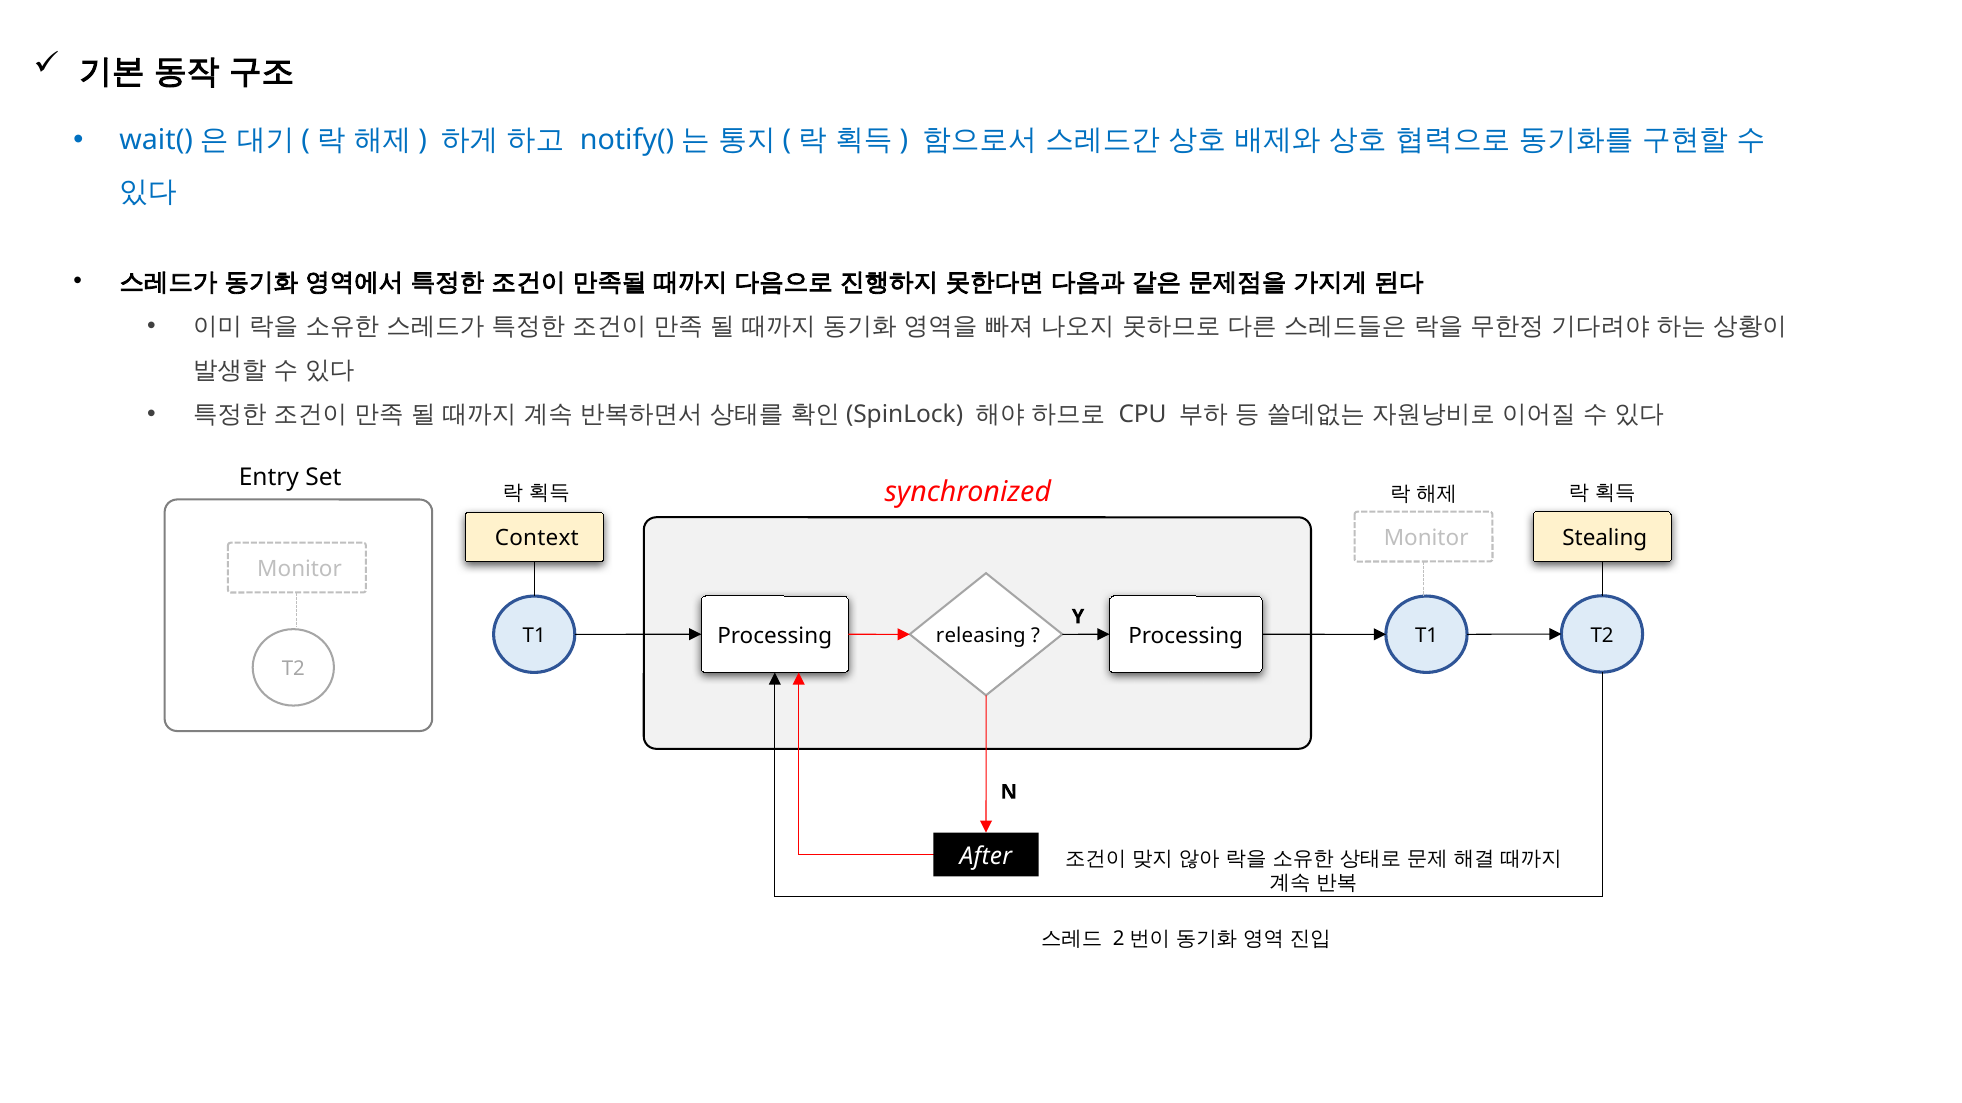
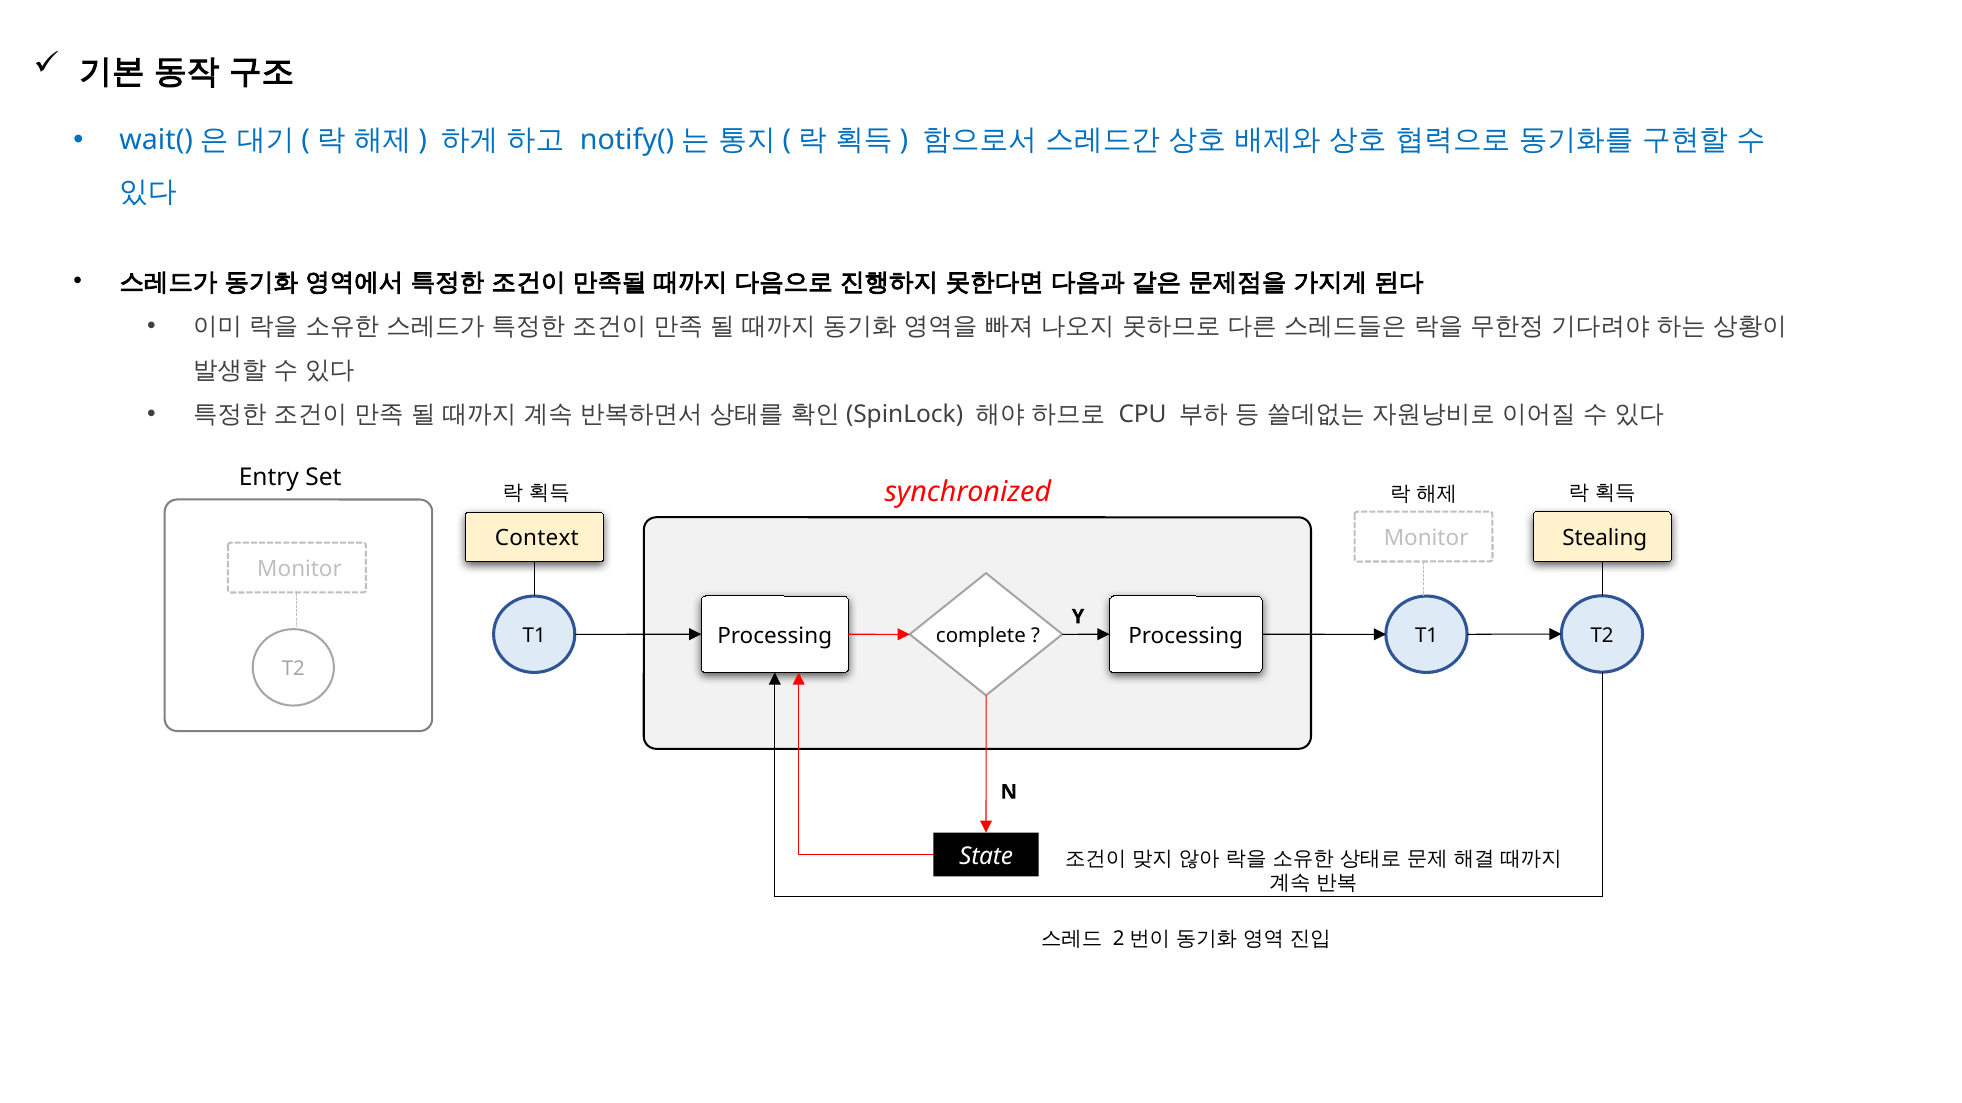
releasing: releasing -> complete
After: After -> State
